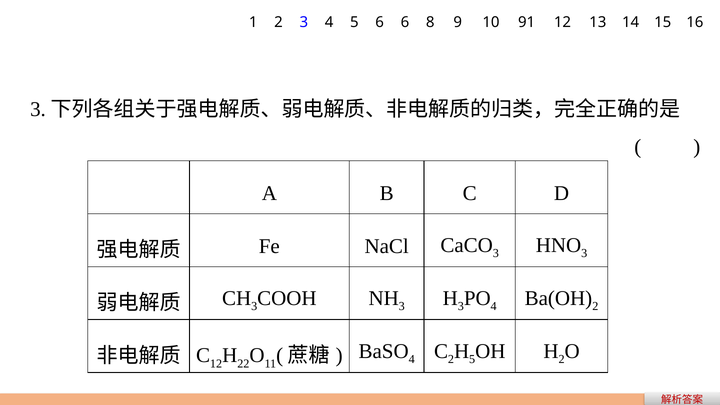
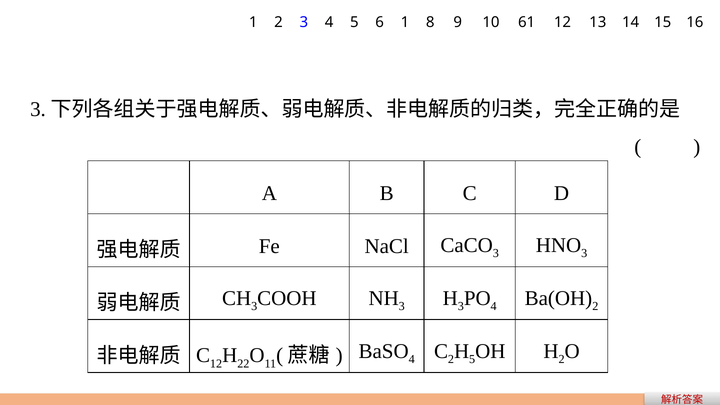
6 6: 6 -> 1
91: 91 -> 61
